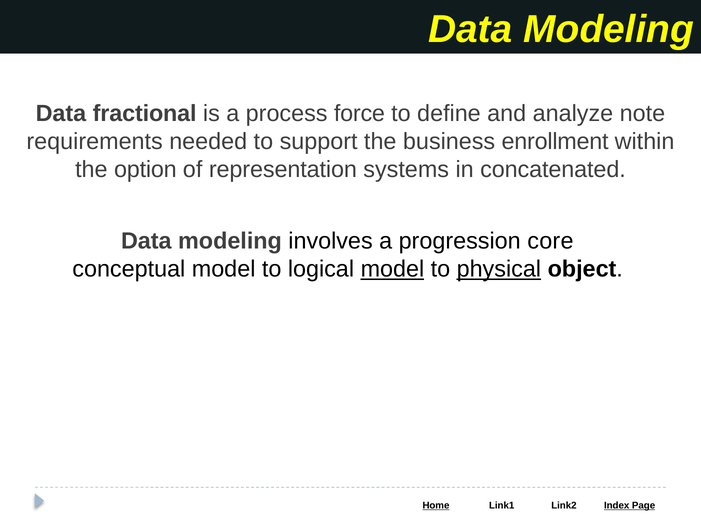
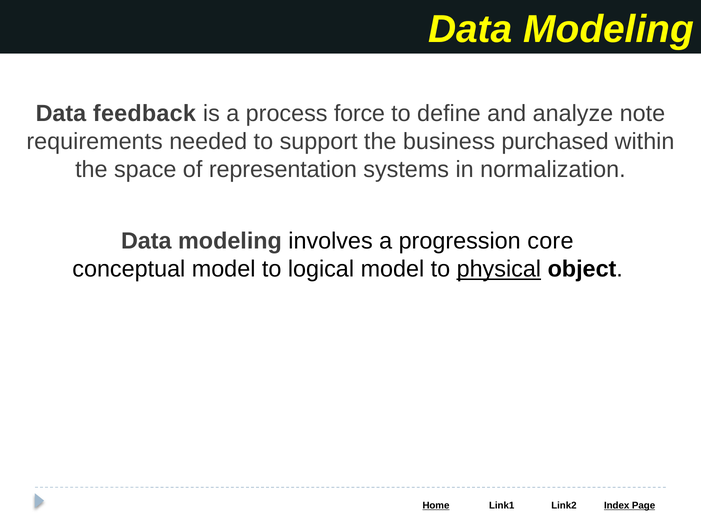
fractional: fractional -> feedback
enrollment: enrollment -> purchased
option: option -> space
concatenated: concatenated -> normalization
model at (392, 269) underline: present -> none
